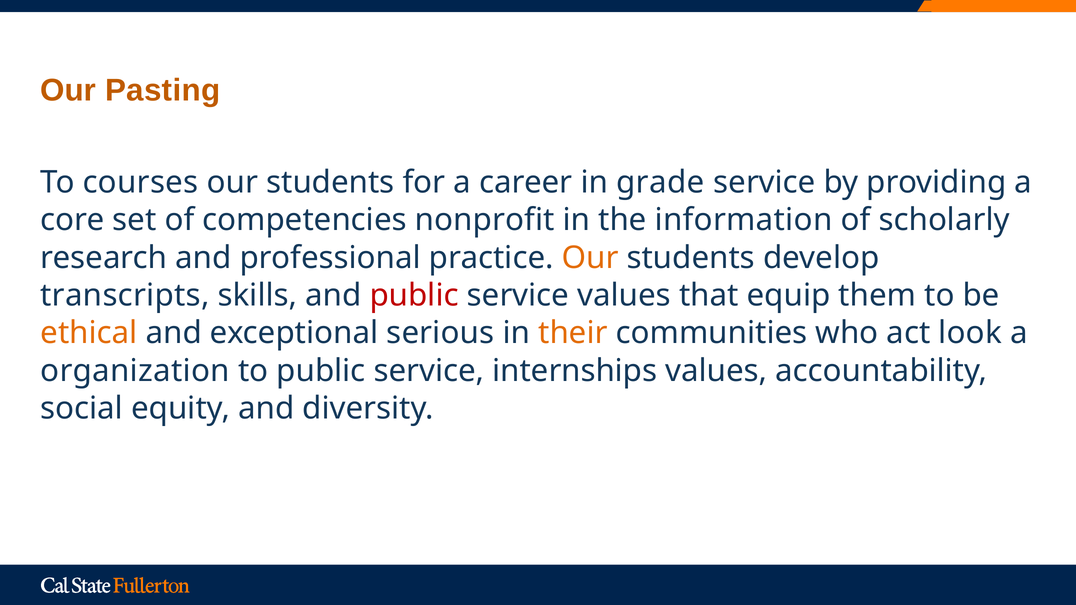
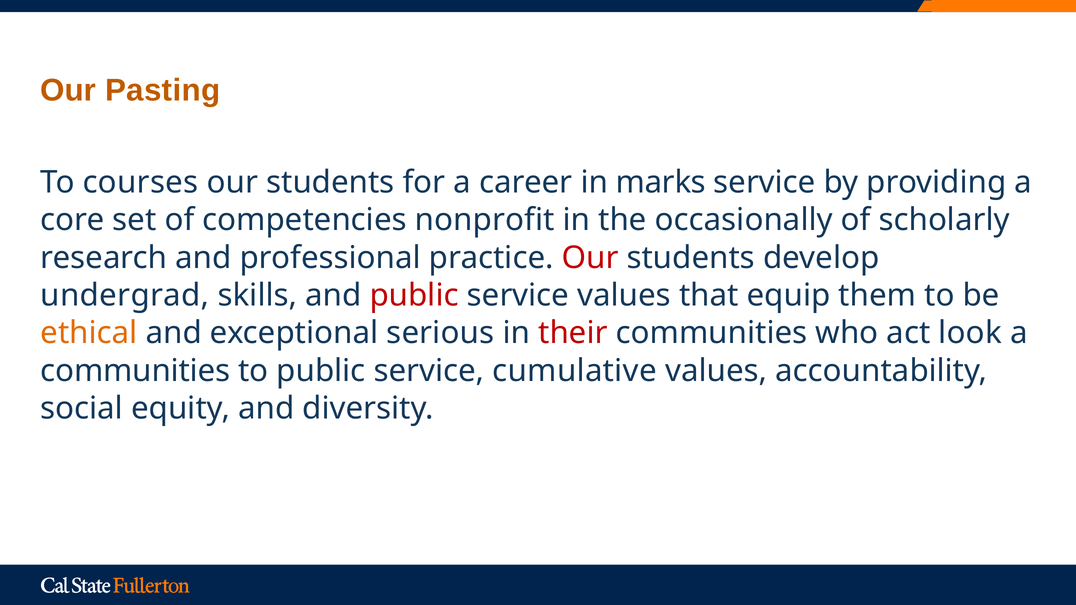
grade: grade -> marks
information: information -> occasionally
Our at (590, 258) colour: orange -> red
transcripts: transcripts -> undergrad
their colour: orange -> red
organization at (135, 371): organization -> communities
internships: internships -> cumulative
